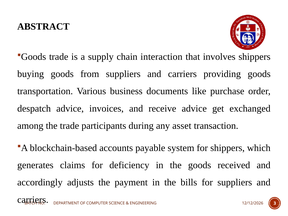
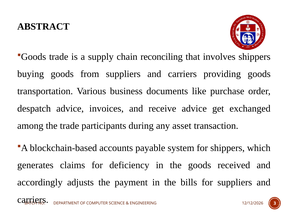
interaction: interaction -> reconciling
